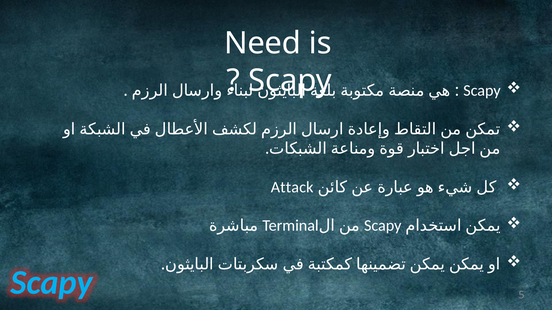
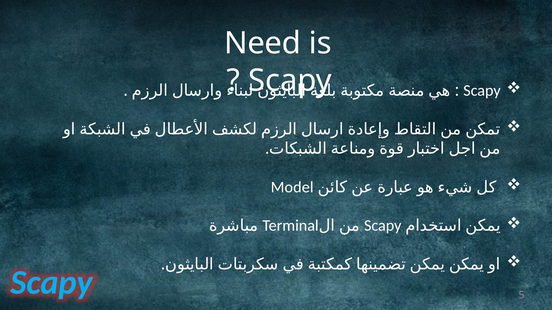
Attack: Attack -> Model
